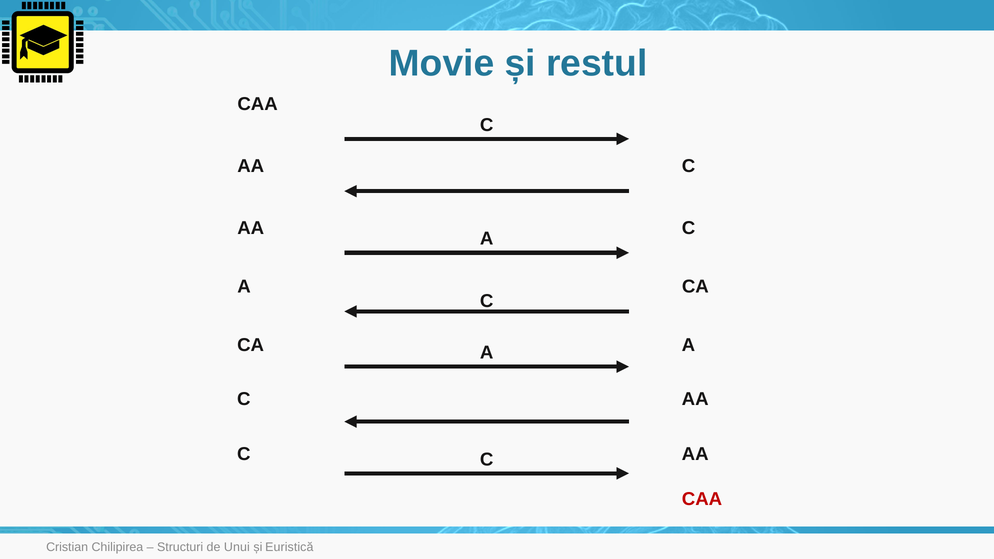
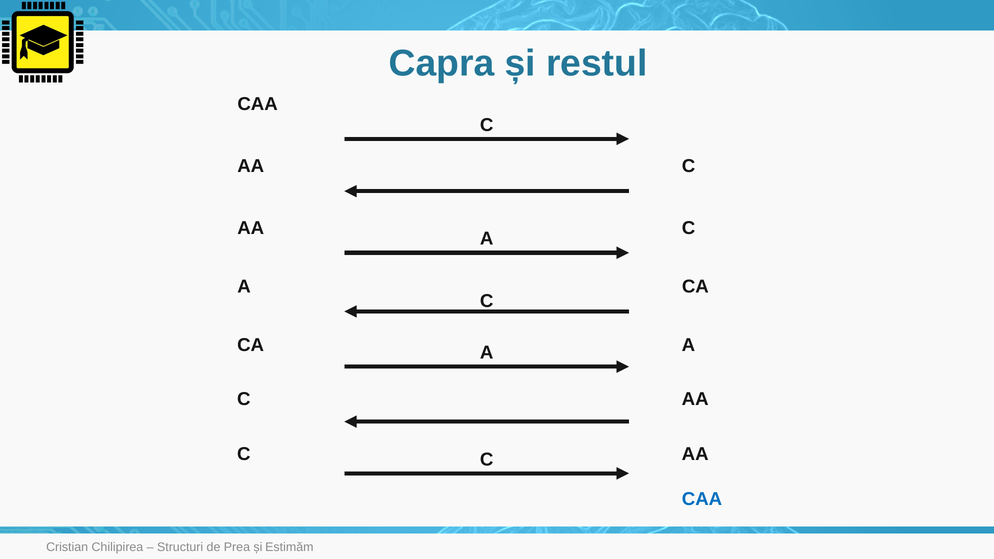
Movie: Movie -> Capra
CAA at (702, 499) colour: red -> blue
Unui: Unui -> Prea
Euristică: Euristică -> Estimăm
